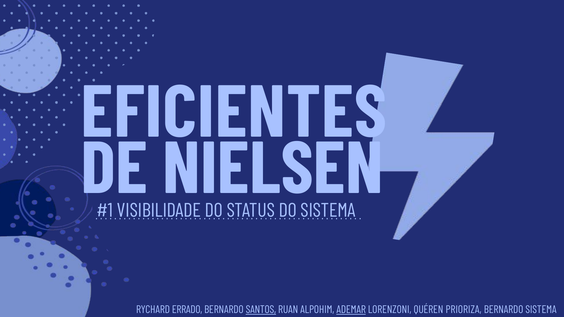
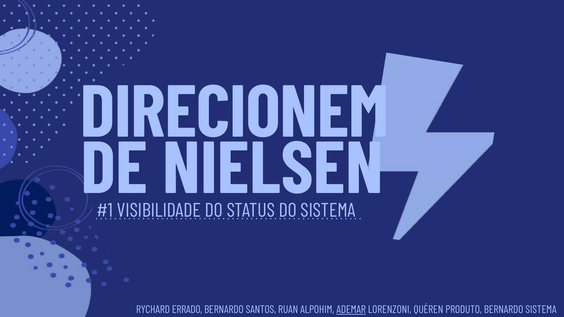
EFICIENTES: EFICIENTES -> DIRECIONEM
SANTOS underline: present -> none
PRIORIZA: PRIORIZA -> PRODUTO
